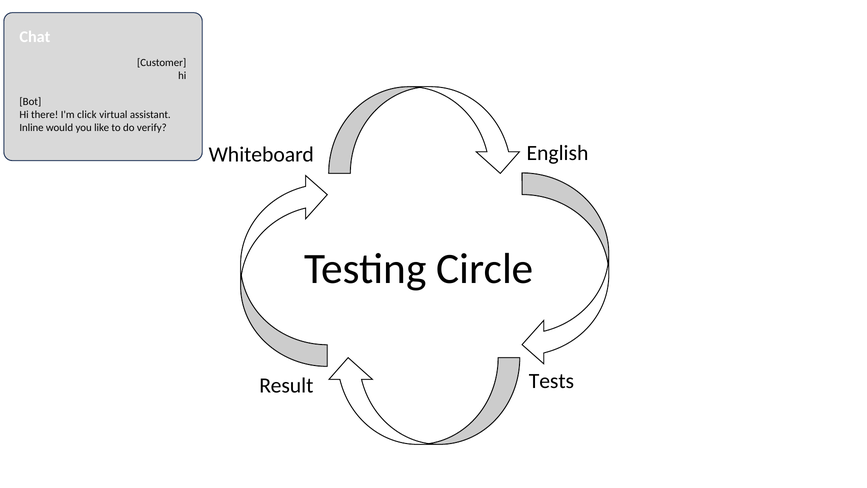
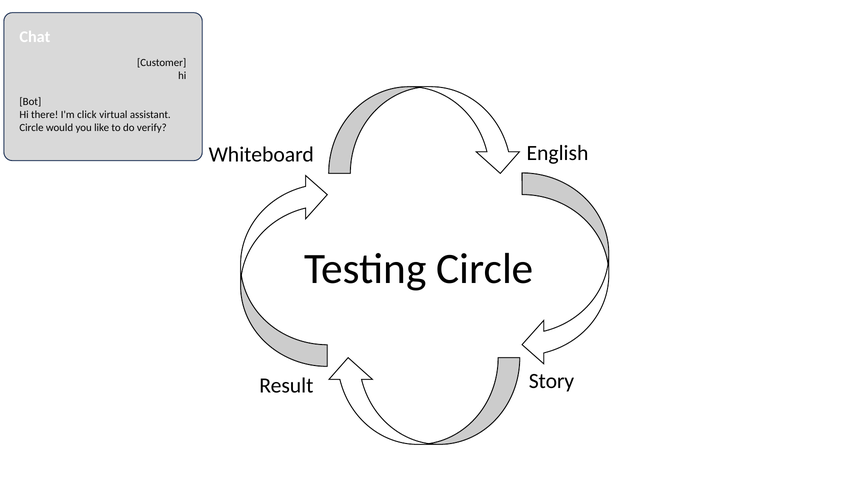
Inline at (32, 127): Inline -> Circle
Tests: Tests -> Story
